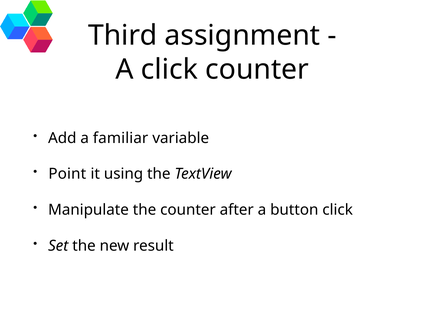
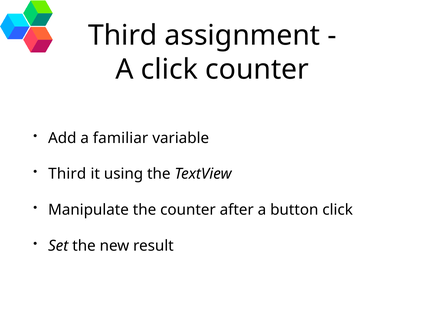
Point at (67, 174): Point -> Third
